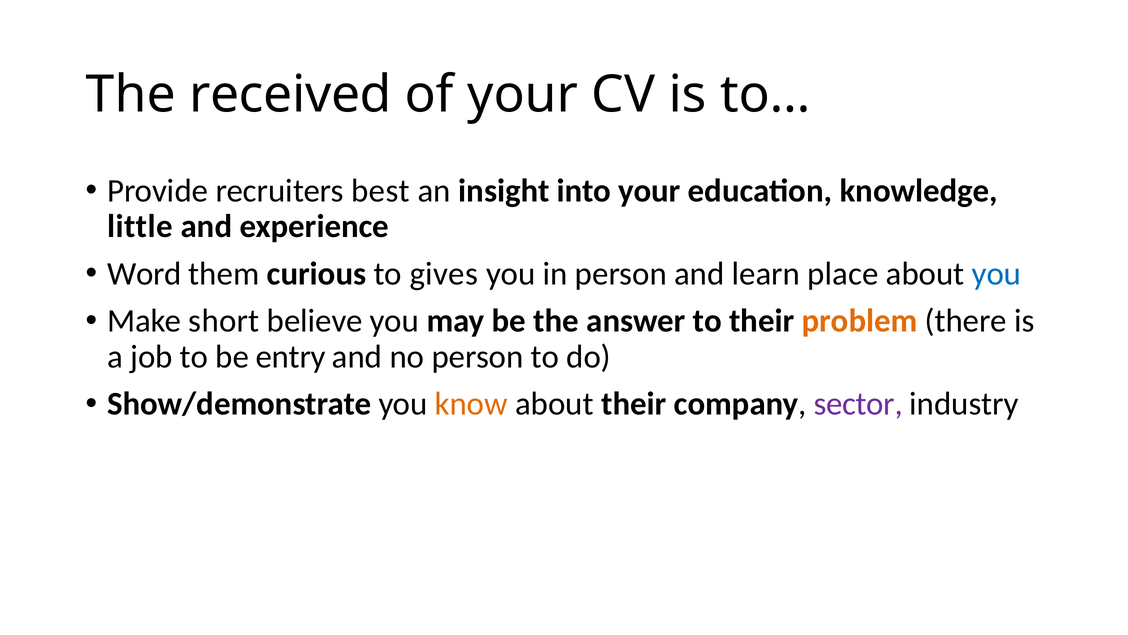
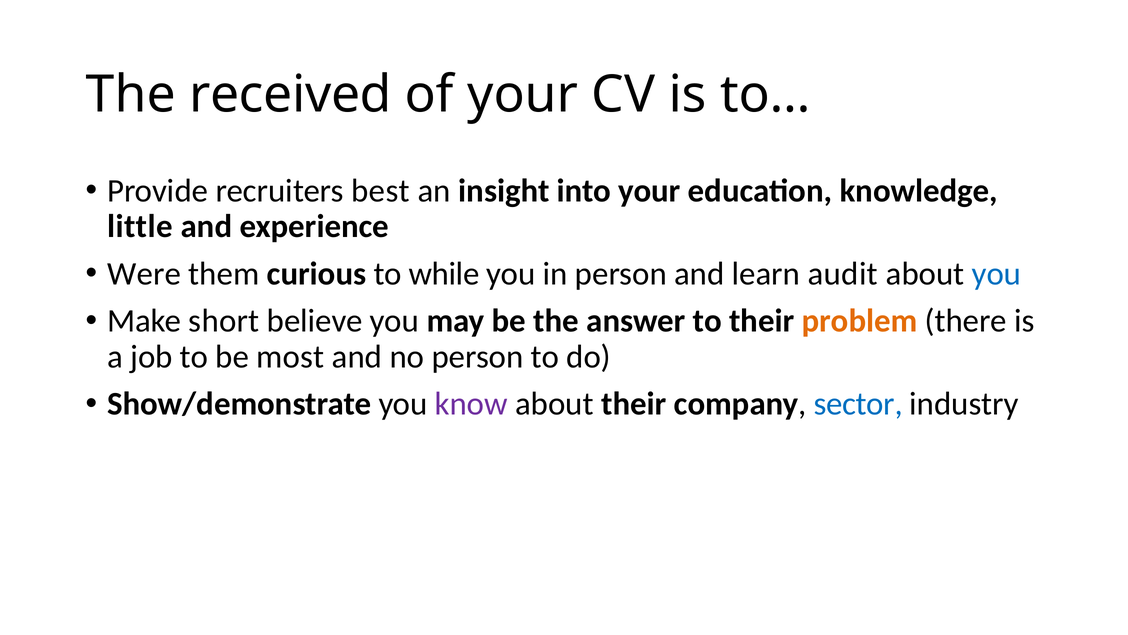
Word: Word -> Were
gives: gives -> while
place: place -> audit
entry: entry -> most
know colour: orange -> purple
sector colour: purple -> blue
